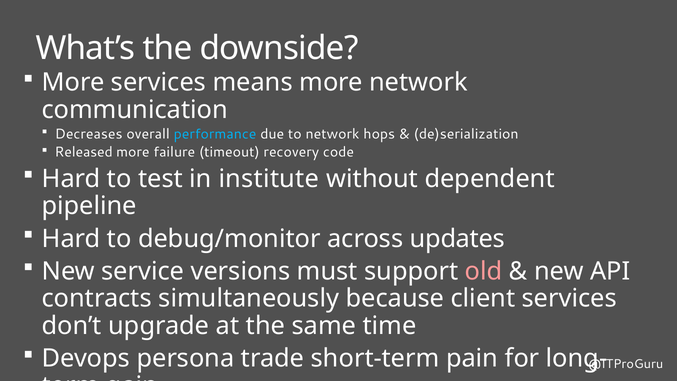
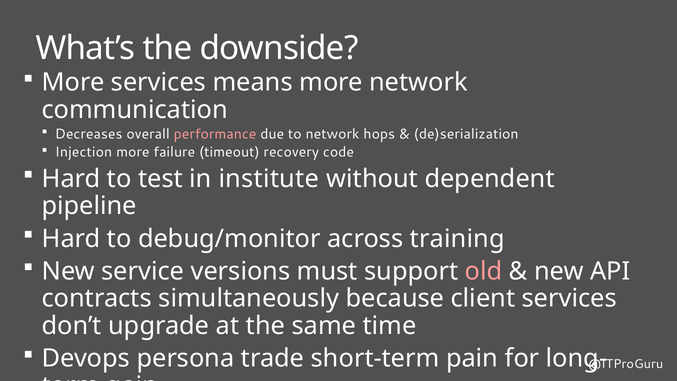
performance colour: light blue -> pink
Released: Released -> Injection
updates: updates -> training
